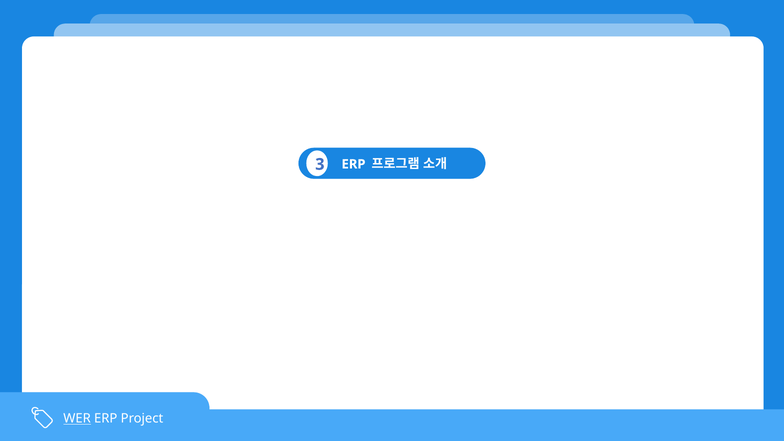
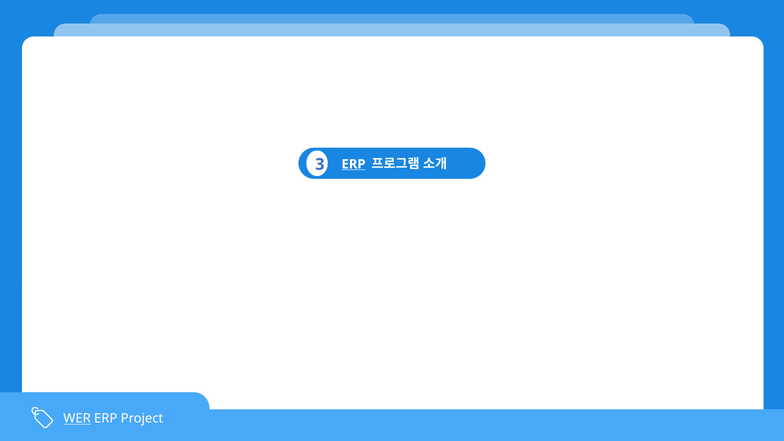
ERP at (353, 164) underline: none -> present
